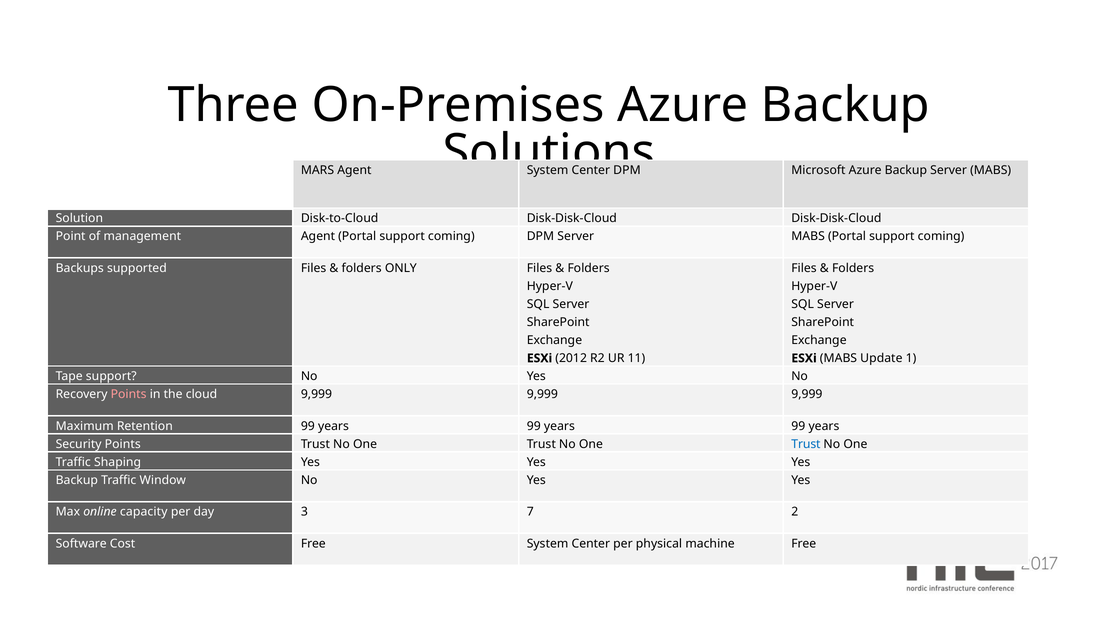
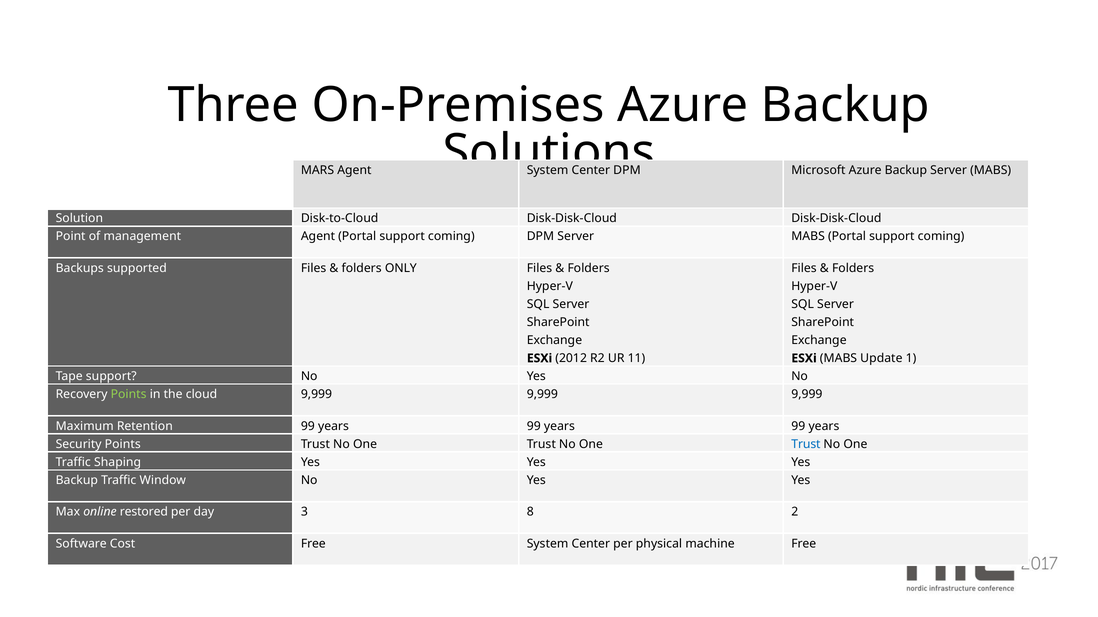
Points at (129, 395) colour: pink -> light green
capacity: capacity -> restored
7: 7 -> 8
